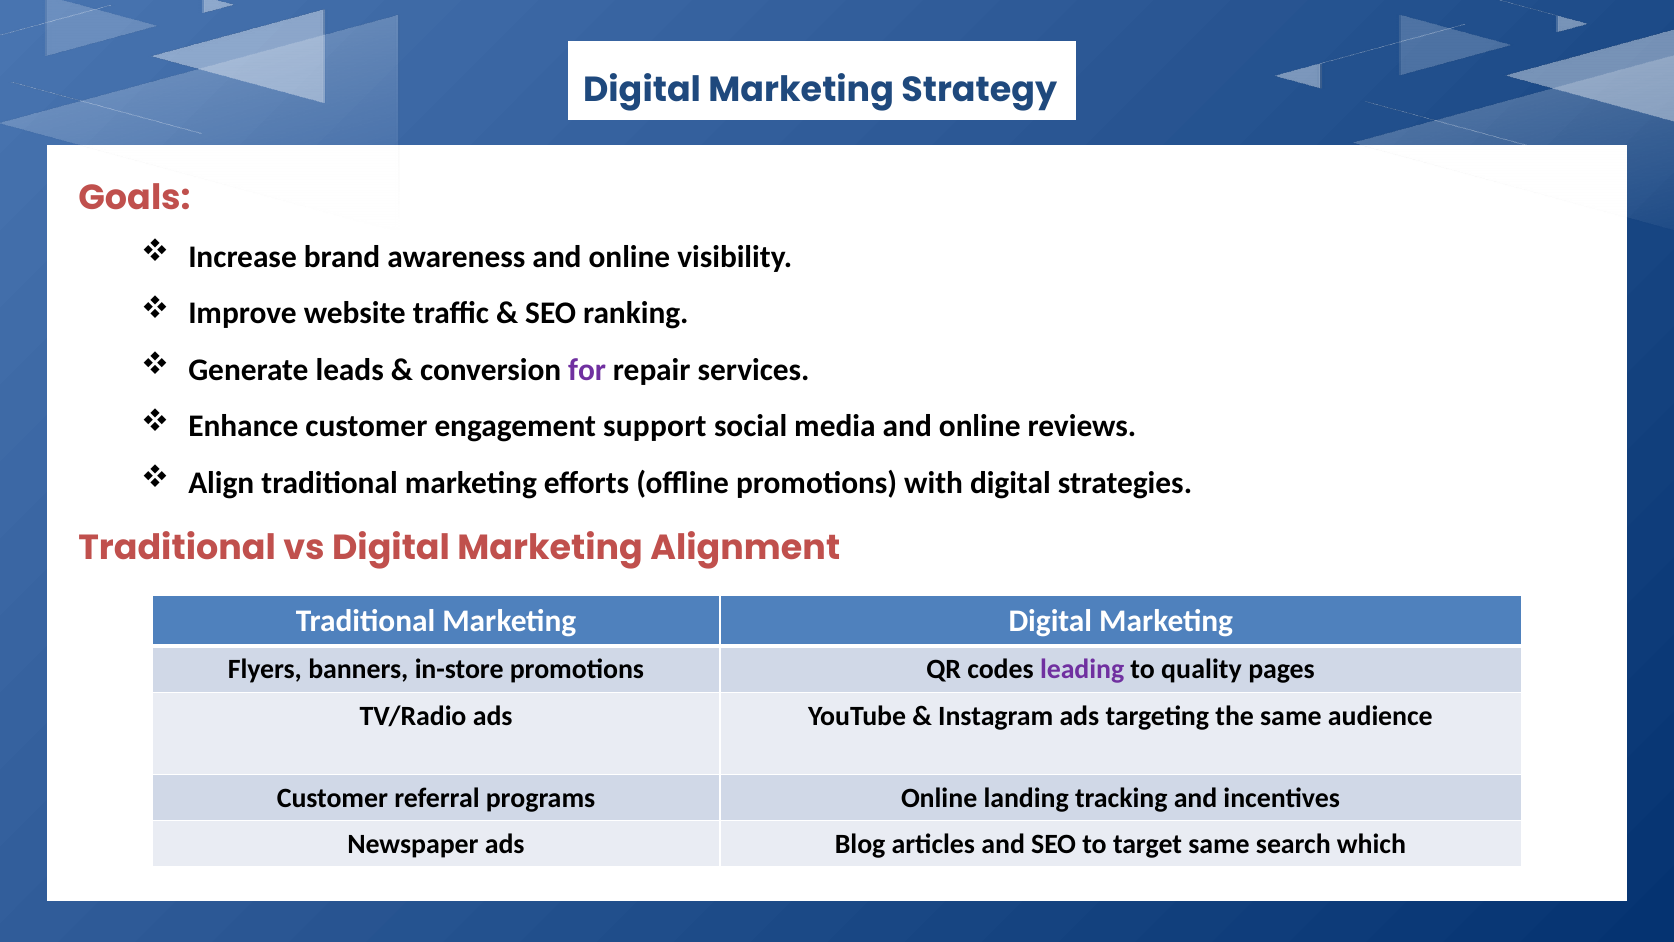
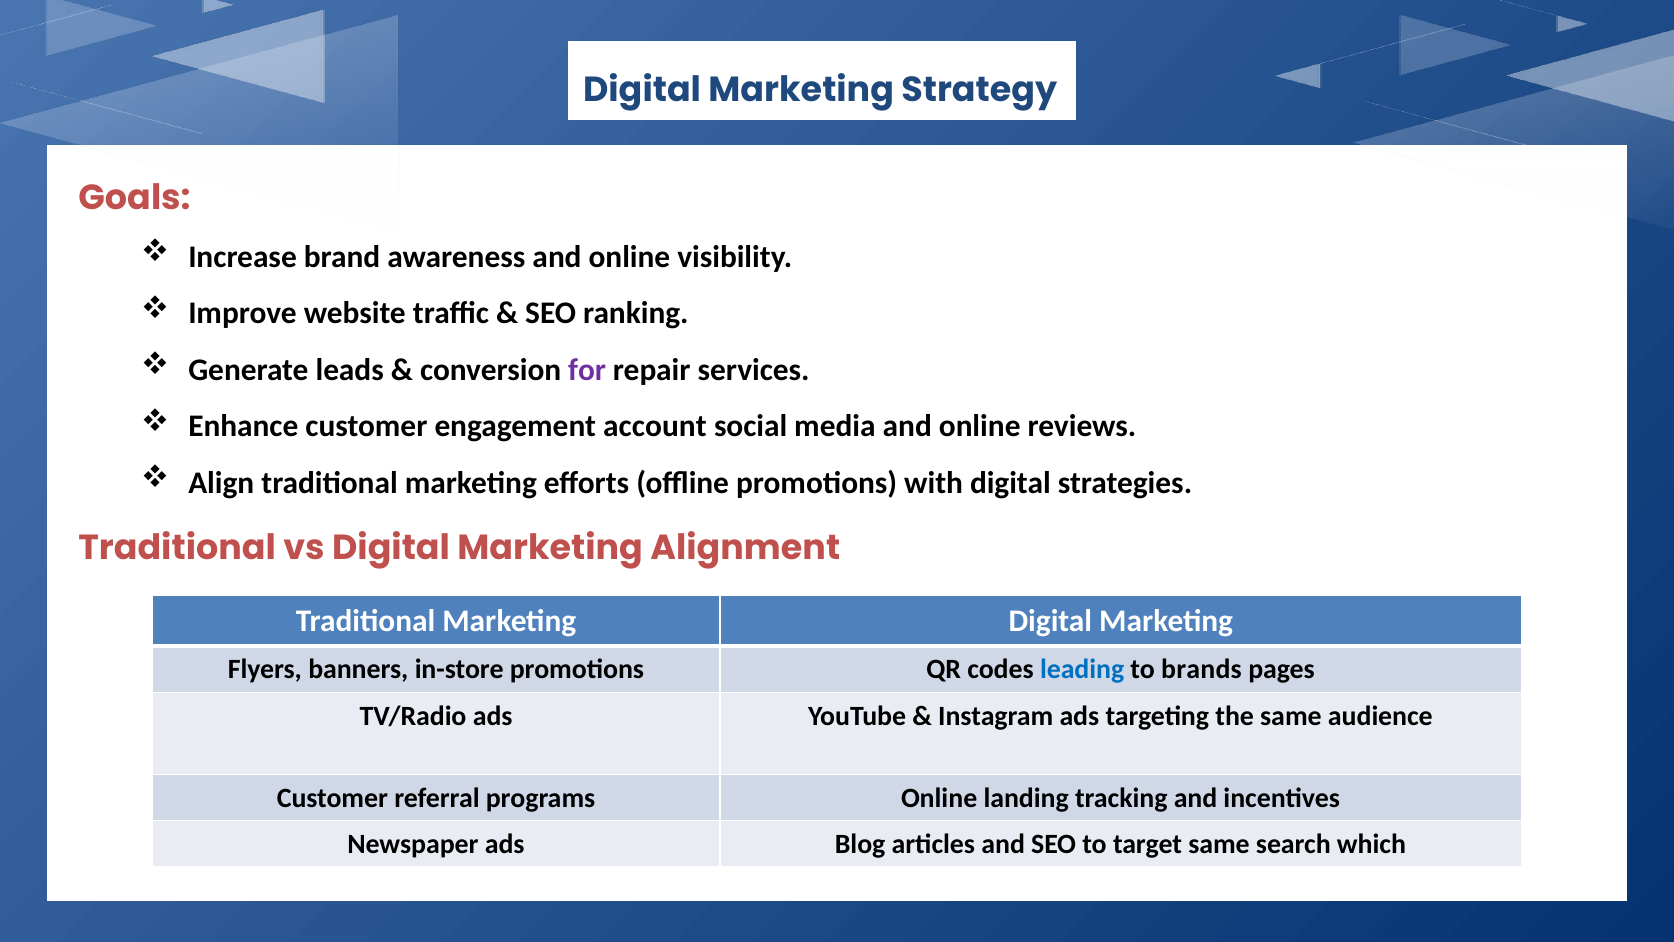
support: support -> account
leading colour: purple -> blue
quality: quality -> brands
